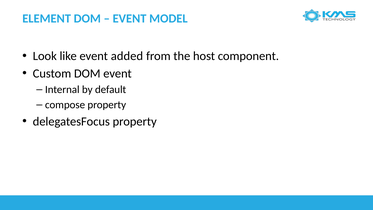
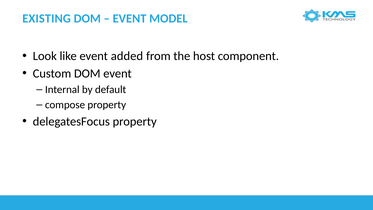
ELEMENT: ELEMENT -> EXISTING
